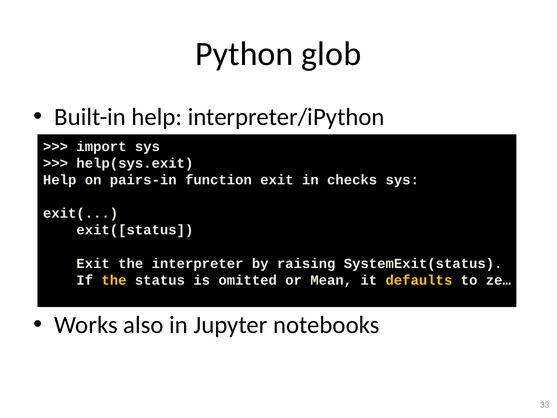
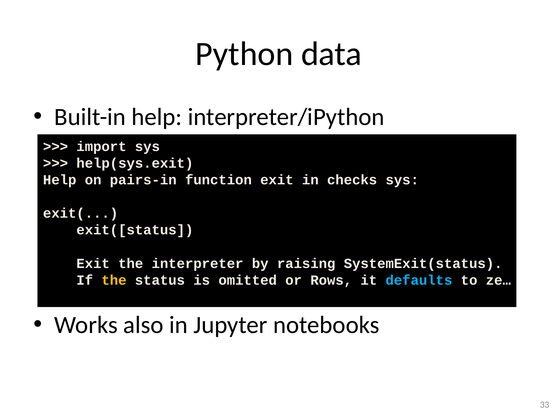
glob: glob -> data
Mean: Mean -> Rows
defaults colour: yellow -> light blue
